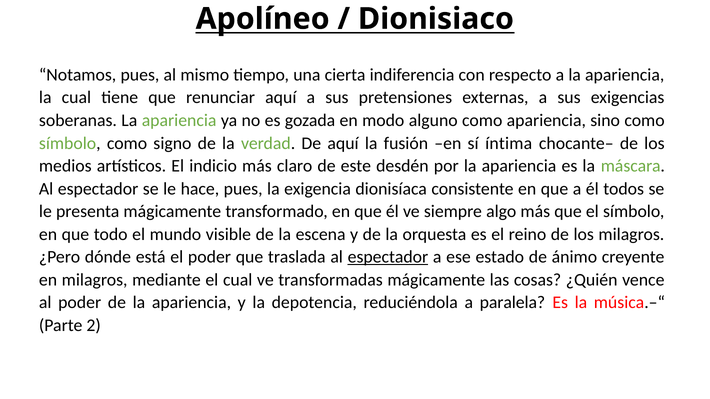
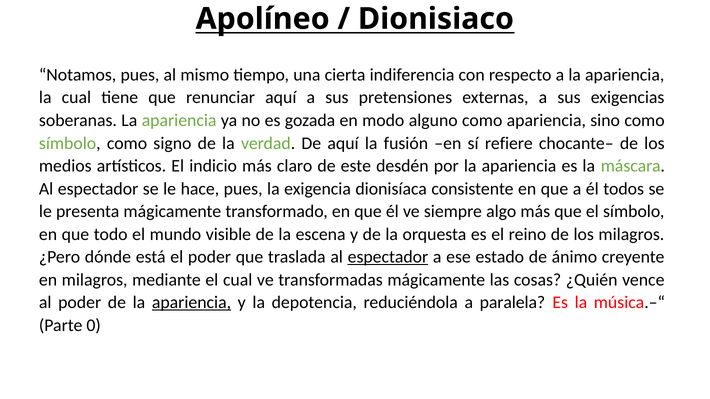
íntima: íntima -> refiere
apariencia at (191, 303) underline: none -> present
2: 2 -> 0
